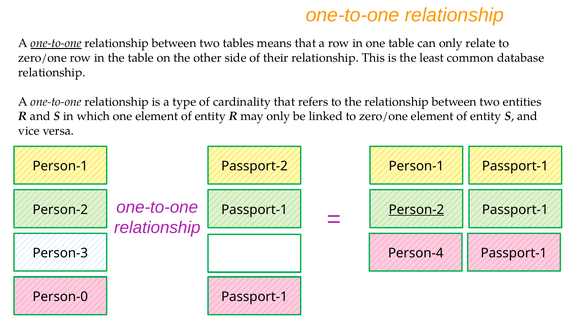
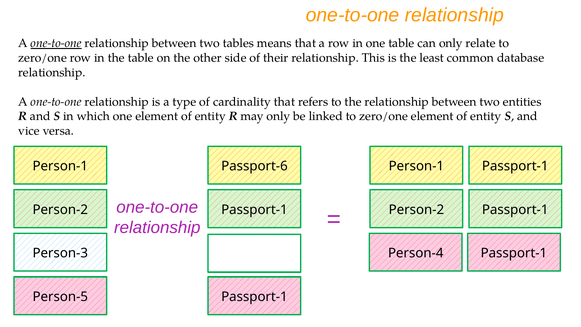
Passport-2: Passport-2 -> Passport-6
Person-2 at (416, 209) underline: present -> none
Person-0: Person-0 -> Person-5
